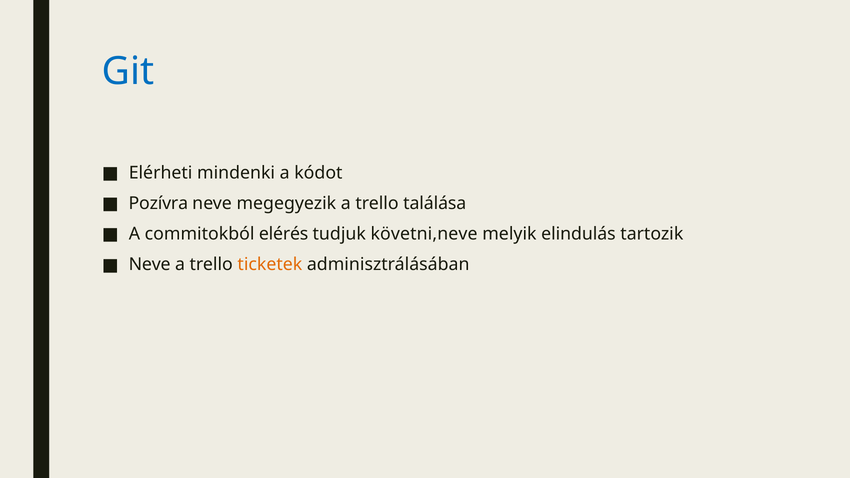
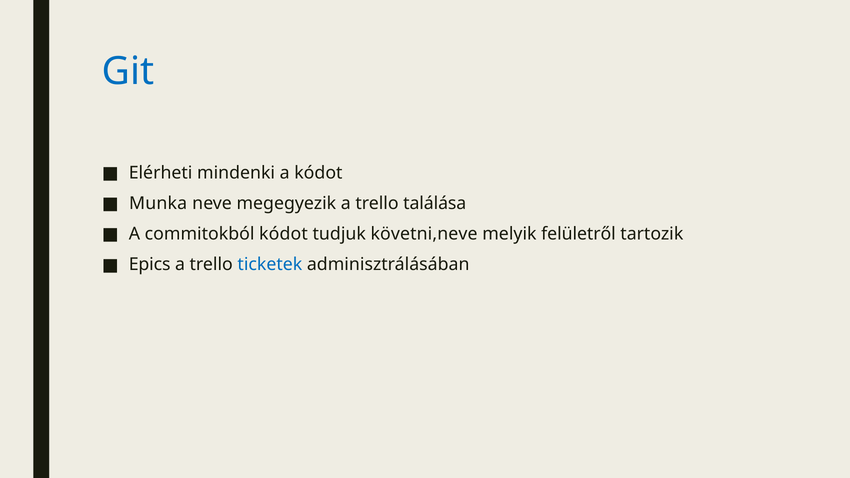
Pozívra: Pozívra -> Munka
commitokból elérés: elérés -> kódot
elindulás: elindulás -> felületről
Neve at (150, 265): Neve -> Epics
ticketek colour: orange -> blue
